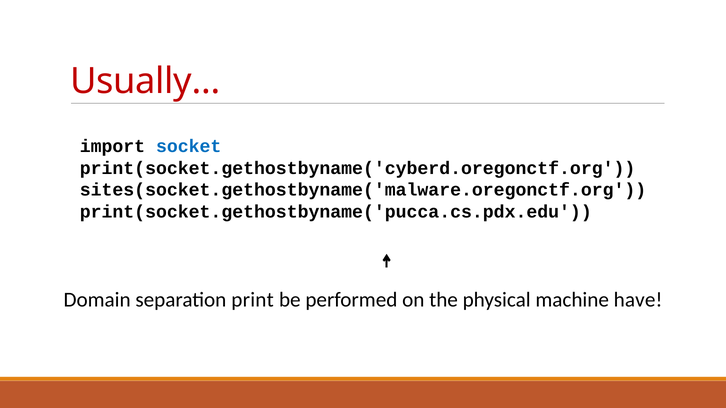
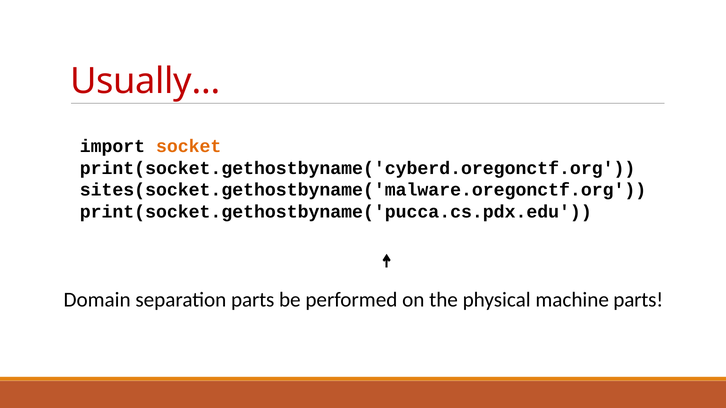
socket colour: blue -> orange
separation print: print -> parts
machine have: have -> parts
